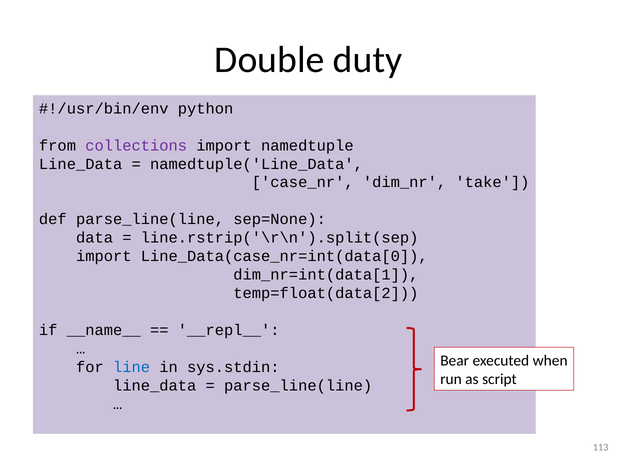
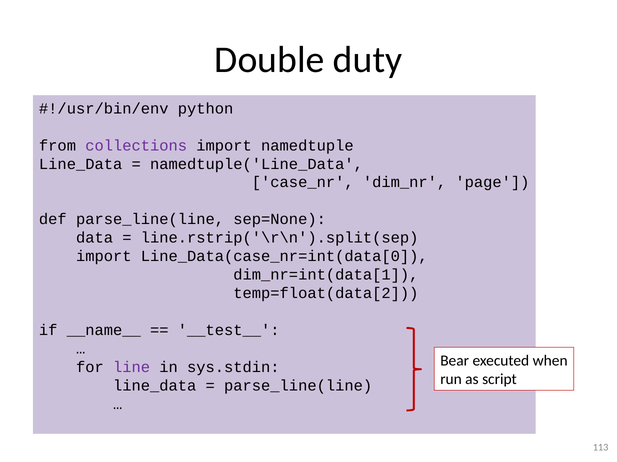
take: take -> page
__repl__: __repl__ -> __test__
line colour: blue -> purple
